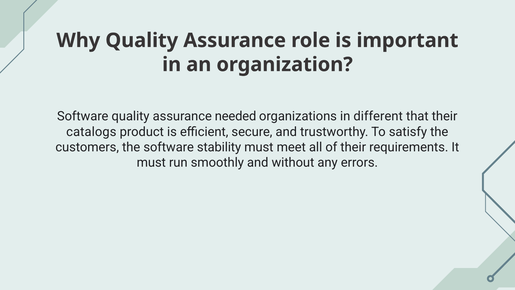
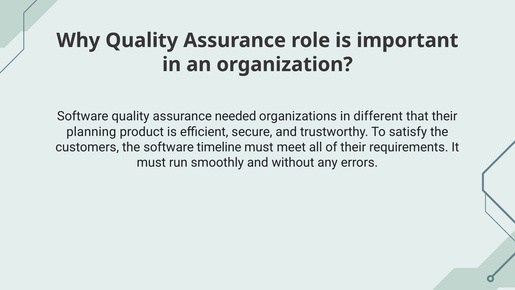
catalogs: catalogs -> planning
stability: stability -> timeline
